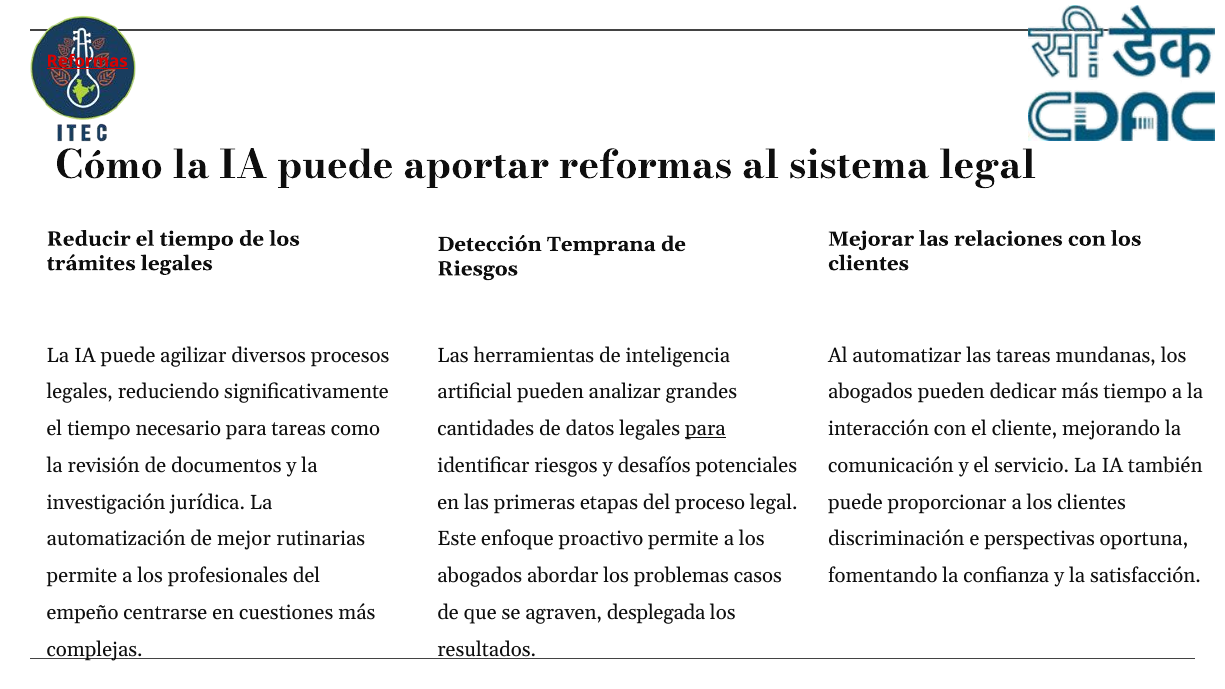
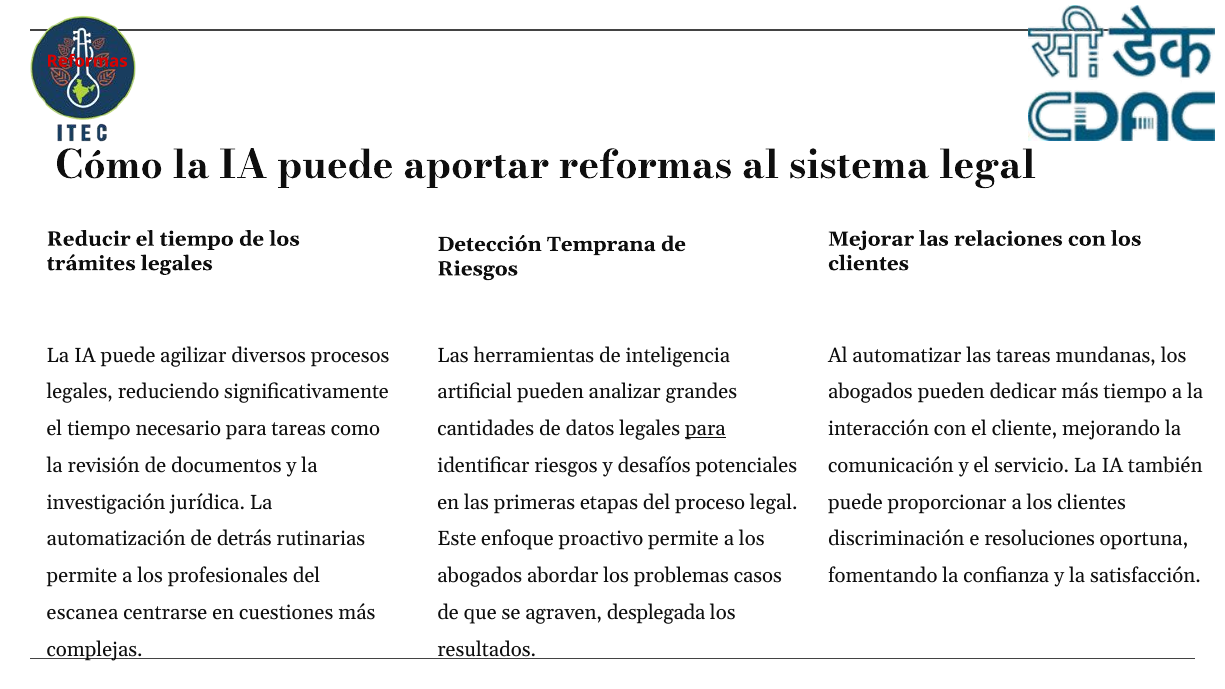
Reformas at (87, 61) underline: present -> none
mejor: mejor -> detrás
perspectivas: perspectivas -> resoluciones
empeño: empeño -> escanea
